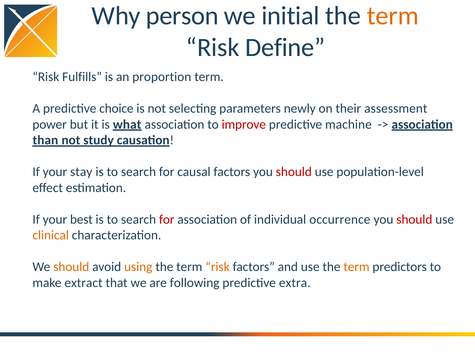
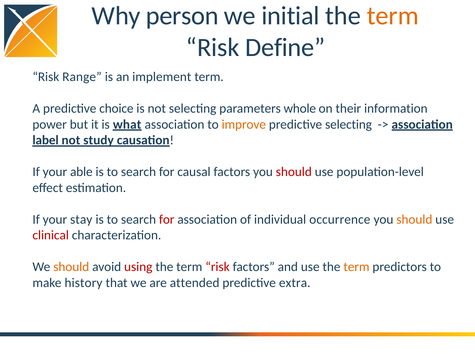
Fulfills: Fulfills -> Range
proportion: proportion -> implement
newly: newly -> whole
assessment: assessment -> information
improve colour: red -> orange
predictive machine: machine -> selecting
than: than -> label
stay: stay -> able
best: best -> stay
should at (414, 219) colour: red -> orange
clinical colour: orange -> red
using colour: orange -> red
risk at (218, 267) colour: orange -> red
extract: extract -> history
following: following -> attended
